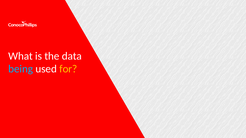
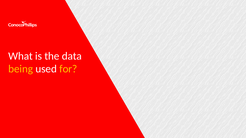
being colour: light blue -> yellow
